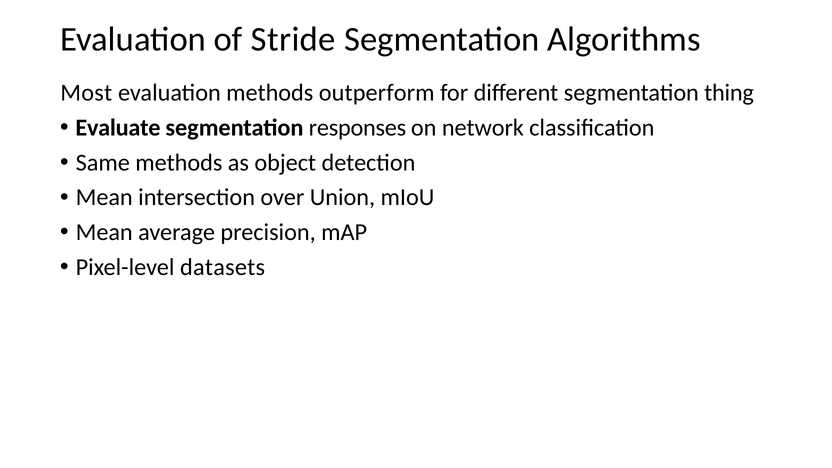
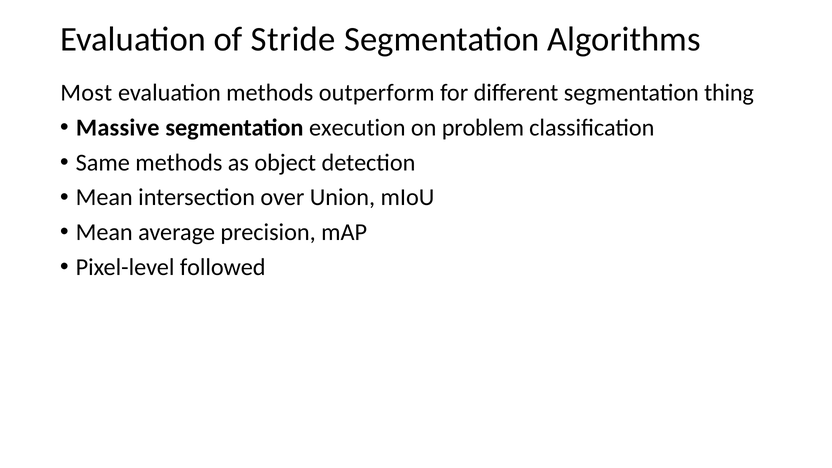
Evaluate: Evaluate -> Massive
responses: responses -> execution
network: network -> problem
datasets: datasets -> followed
